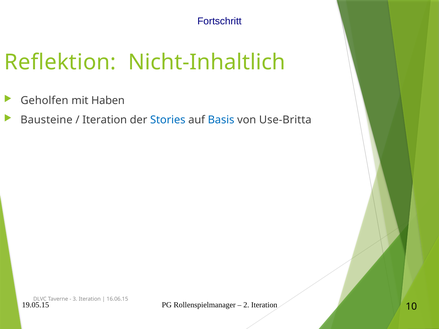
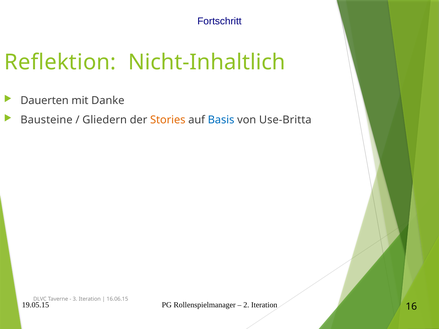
Geholfen: Geholfen -> Dauerten
Haben: Haben -> Danke
Iteration at (105, 120): Iteration -> Gliedern
Stories colour: blue -> orange
10: 10 -> 16
